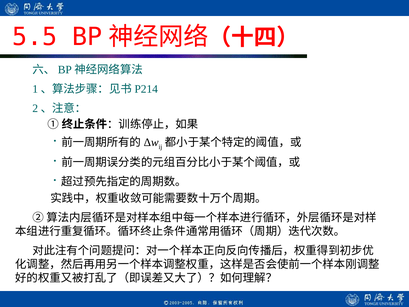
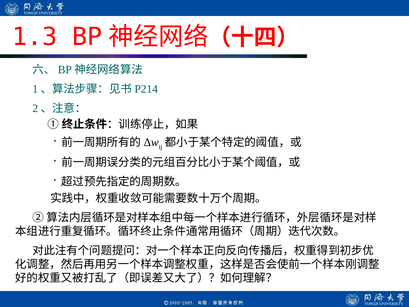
5.5: 5.5 -> 1.3
